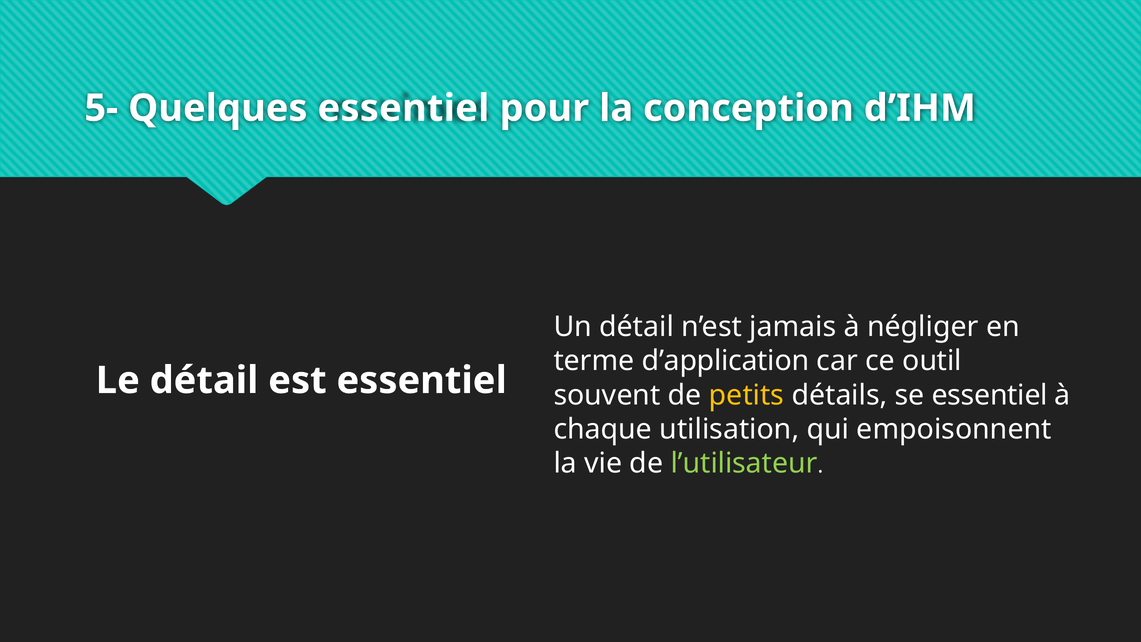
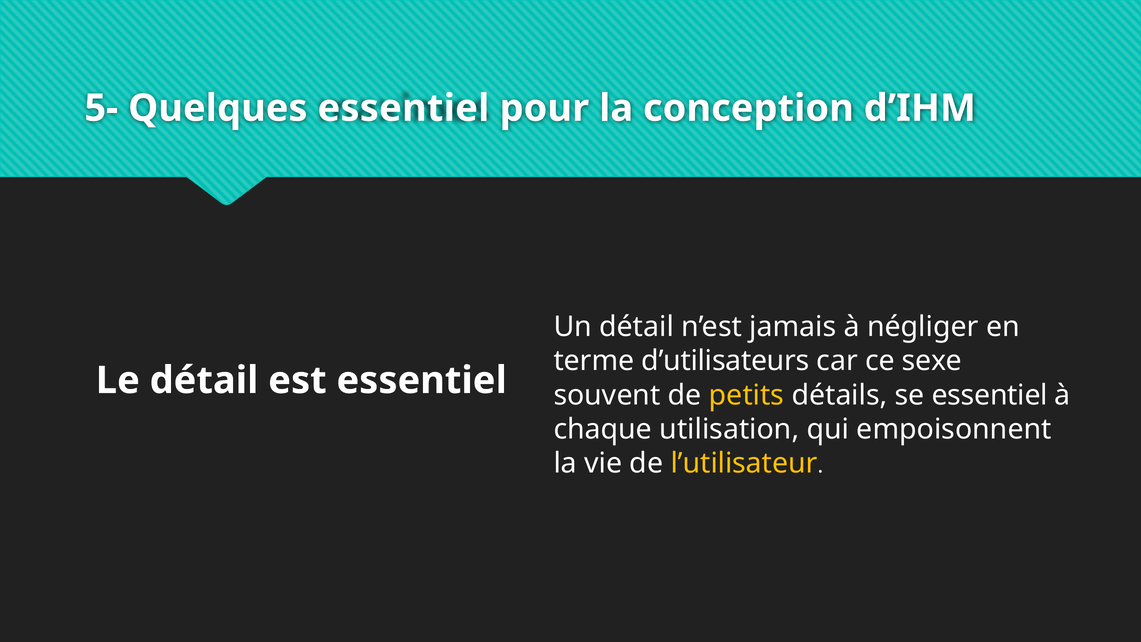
d’application: d’application -> d’utilisateurs
outil: outil -> sexe
l’utilisateur colour: light green -> yellow
